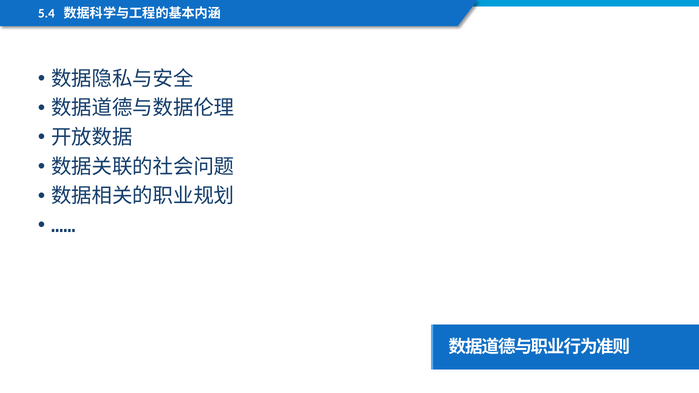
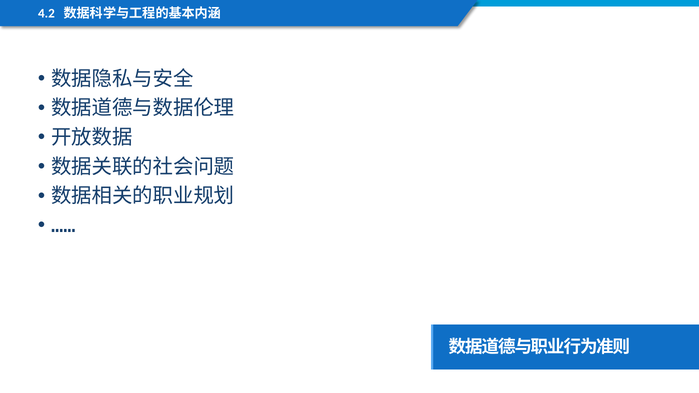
5.4: 5.4 -> 4.2
